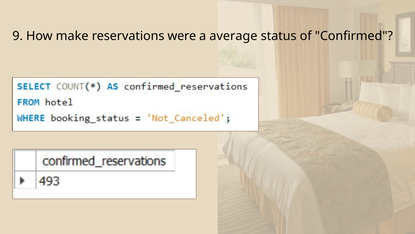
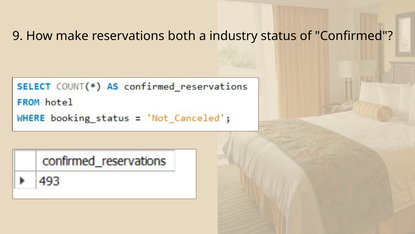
were: were -> both
average: average -> industry
